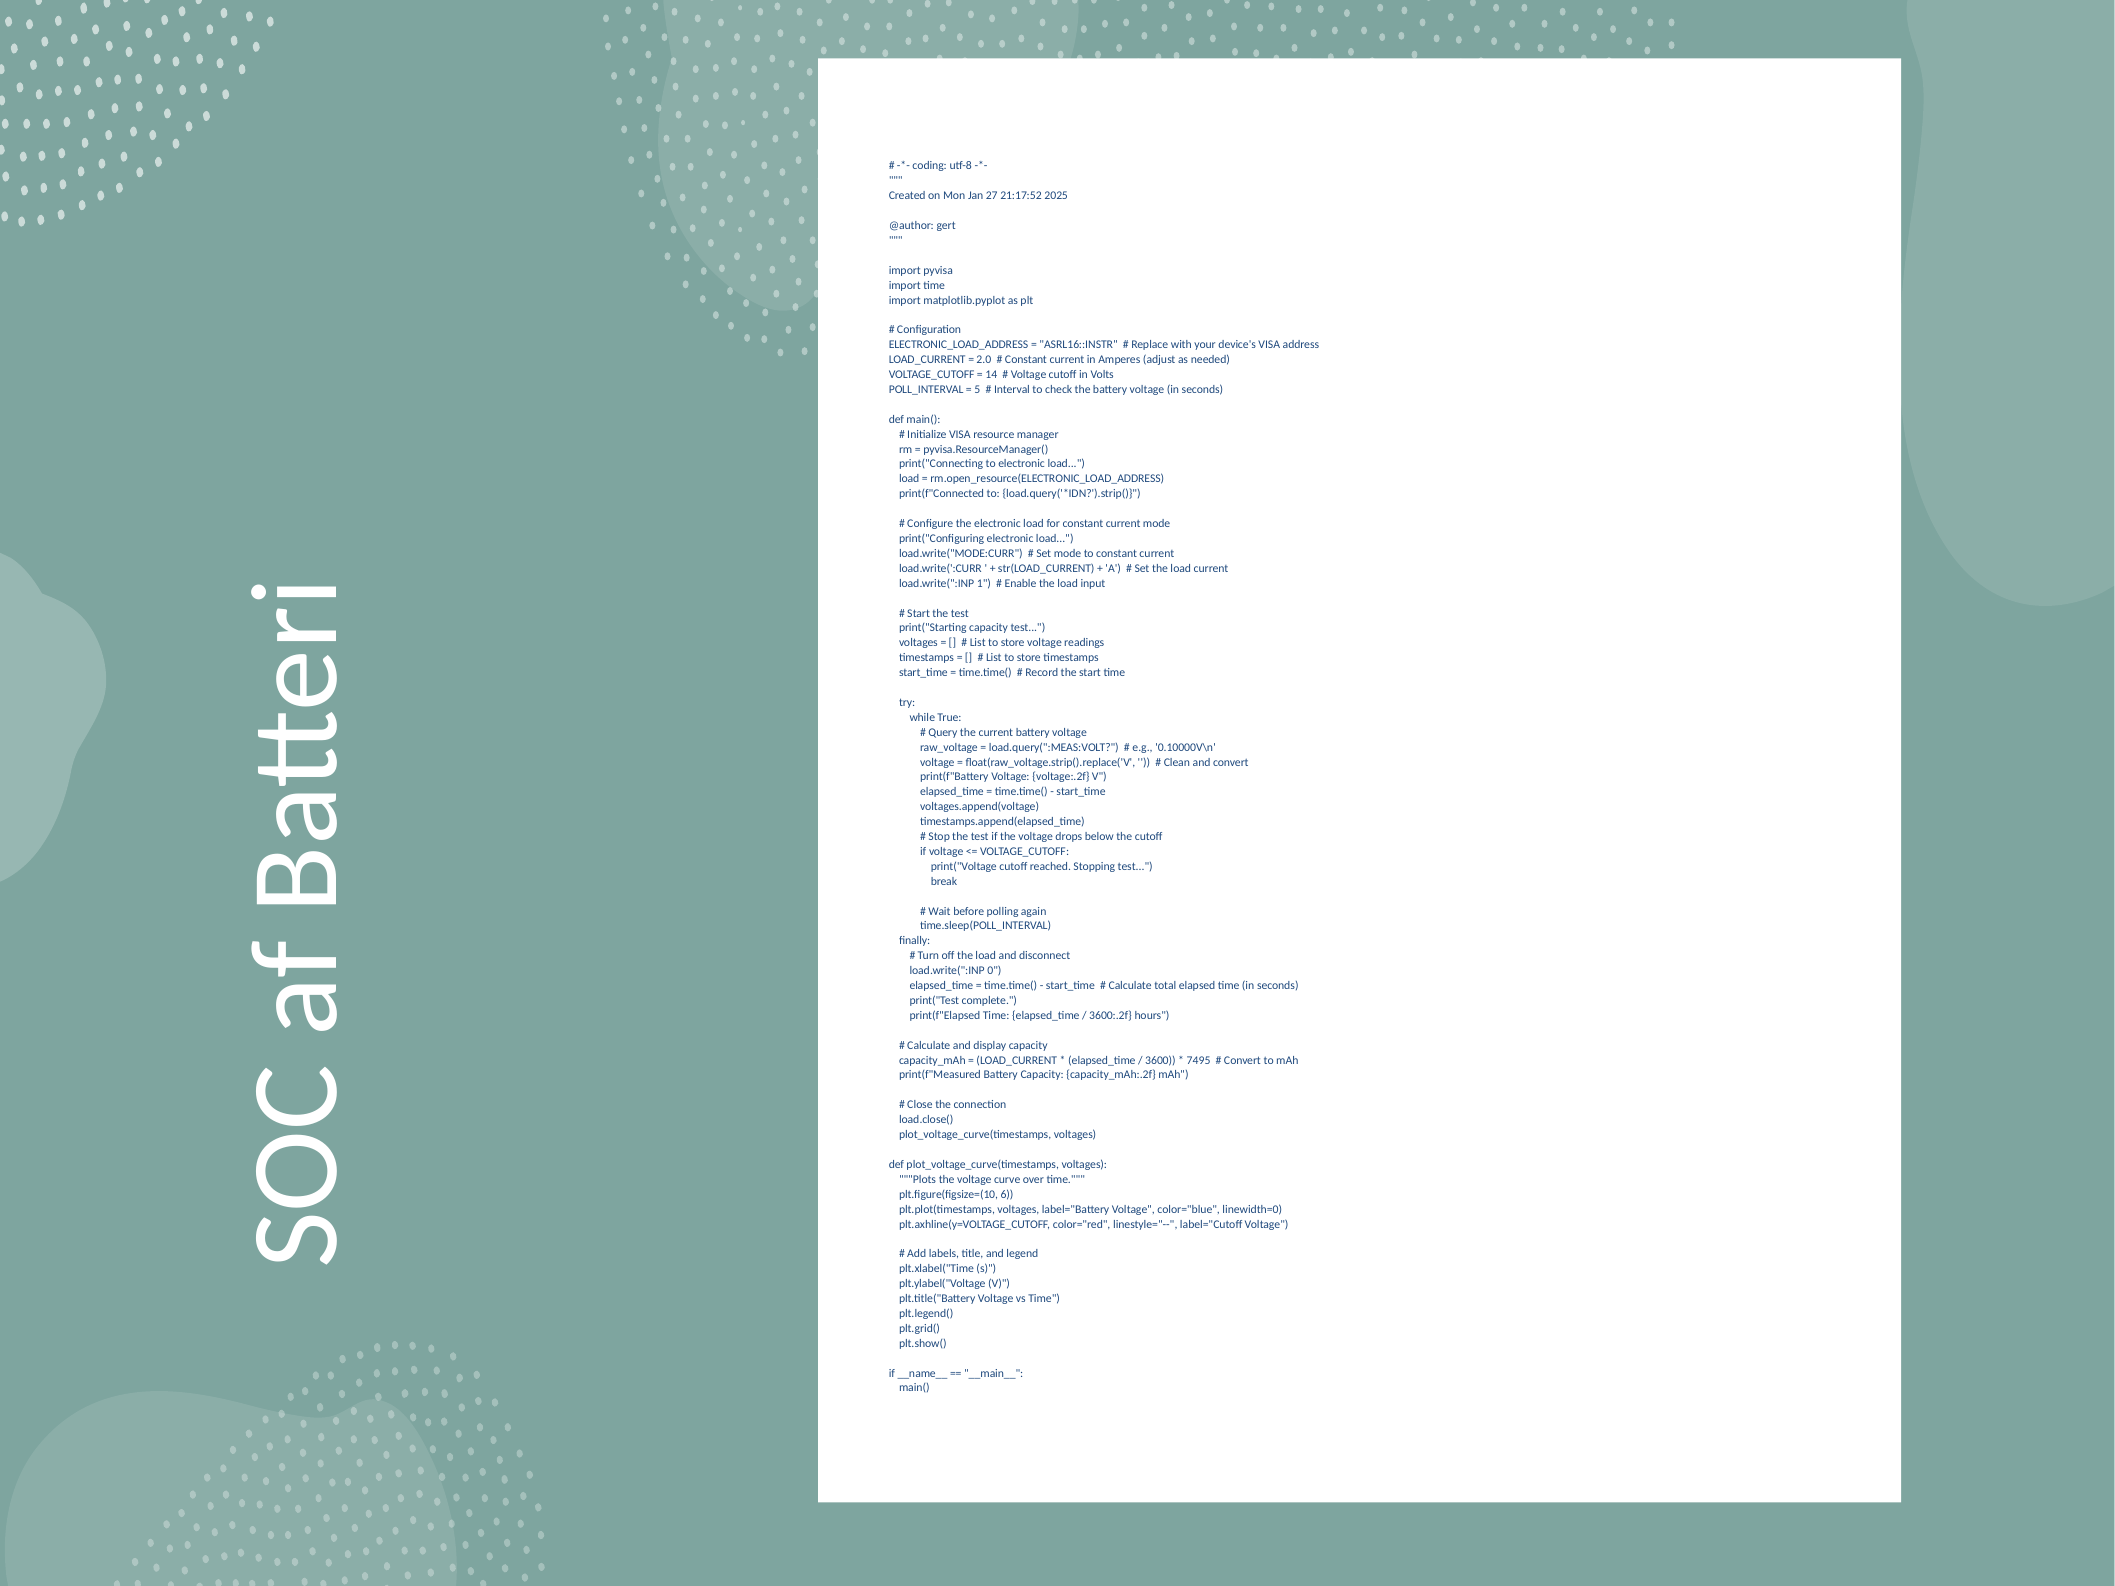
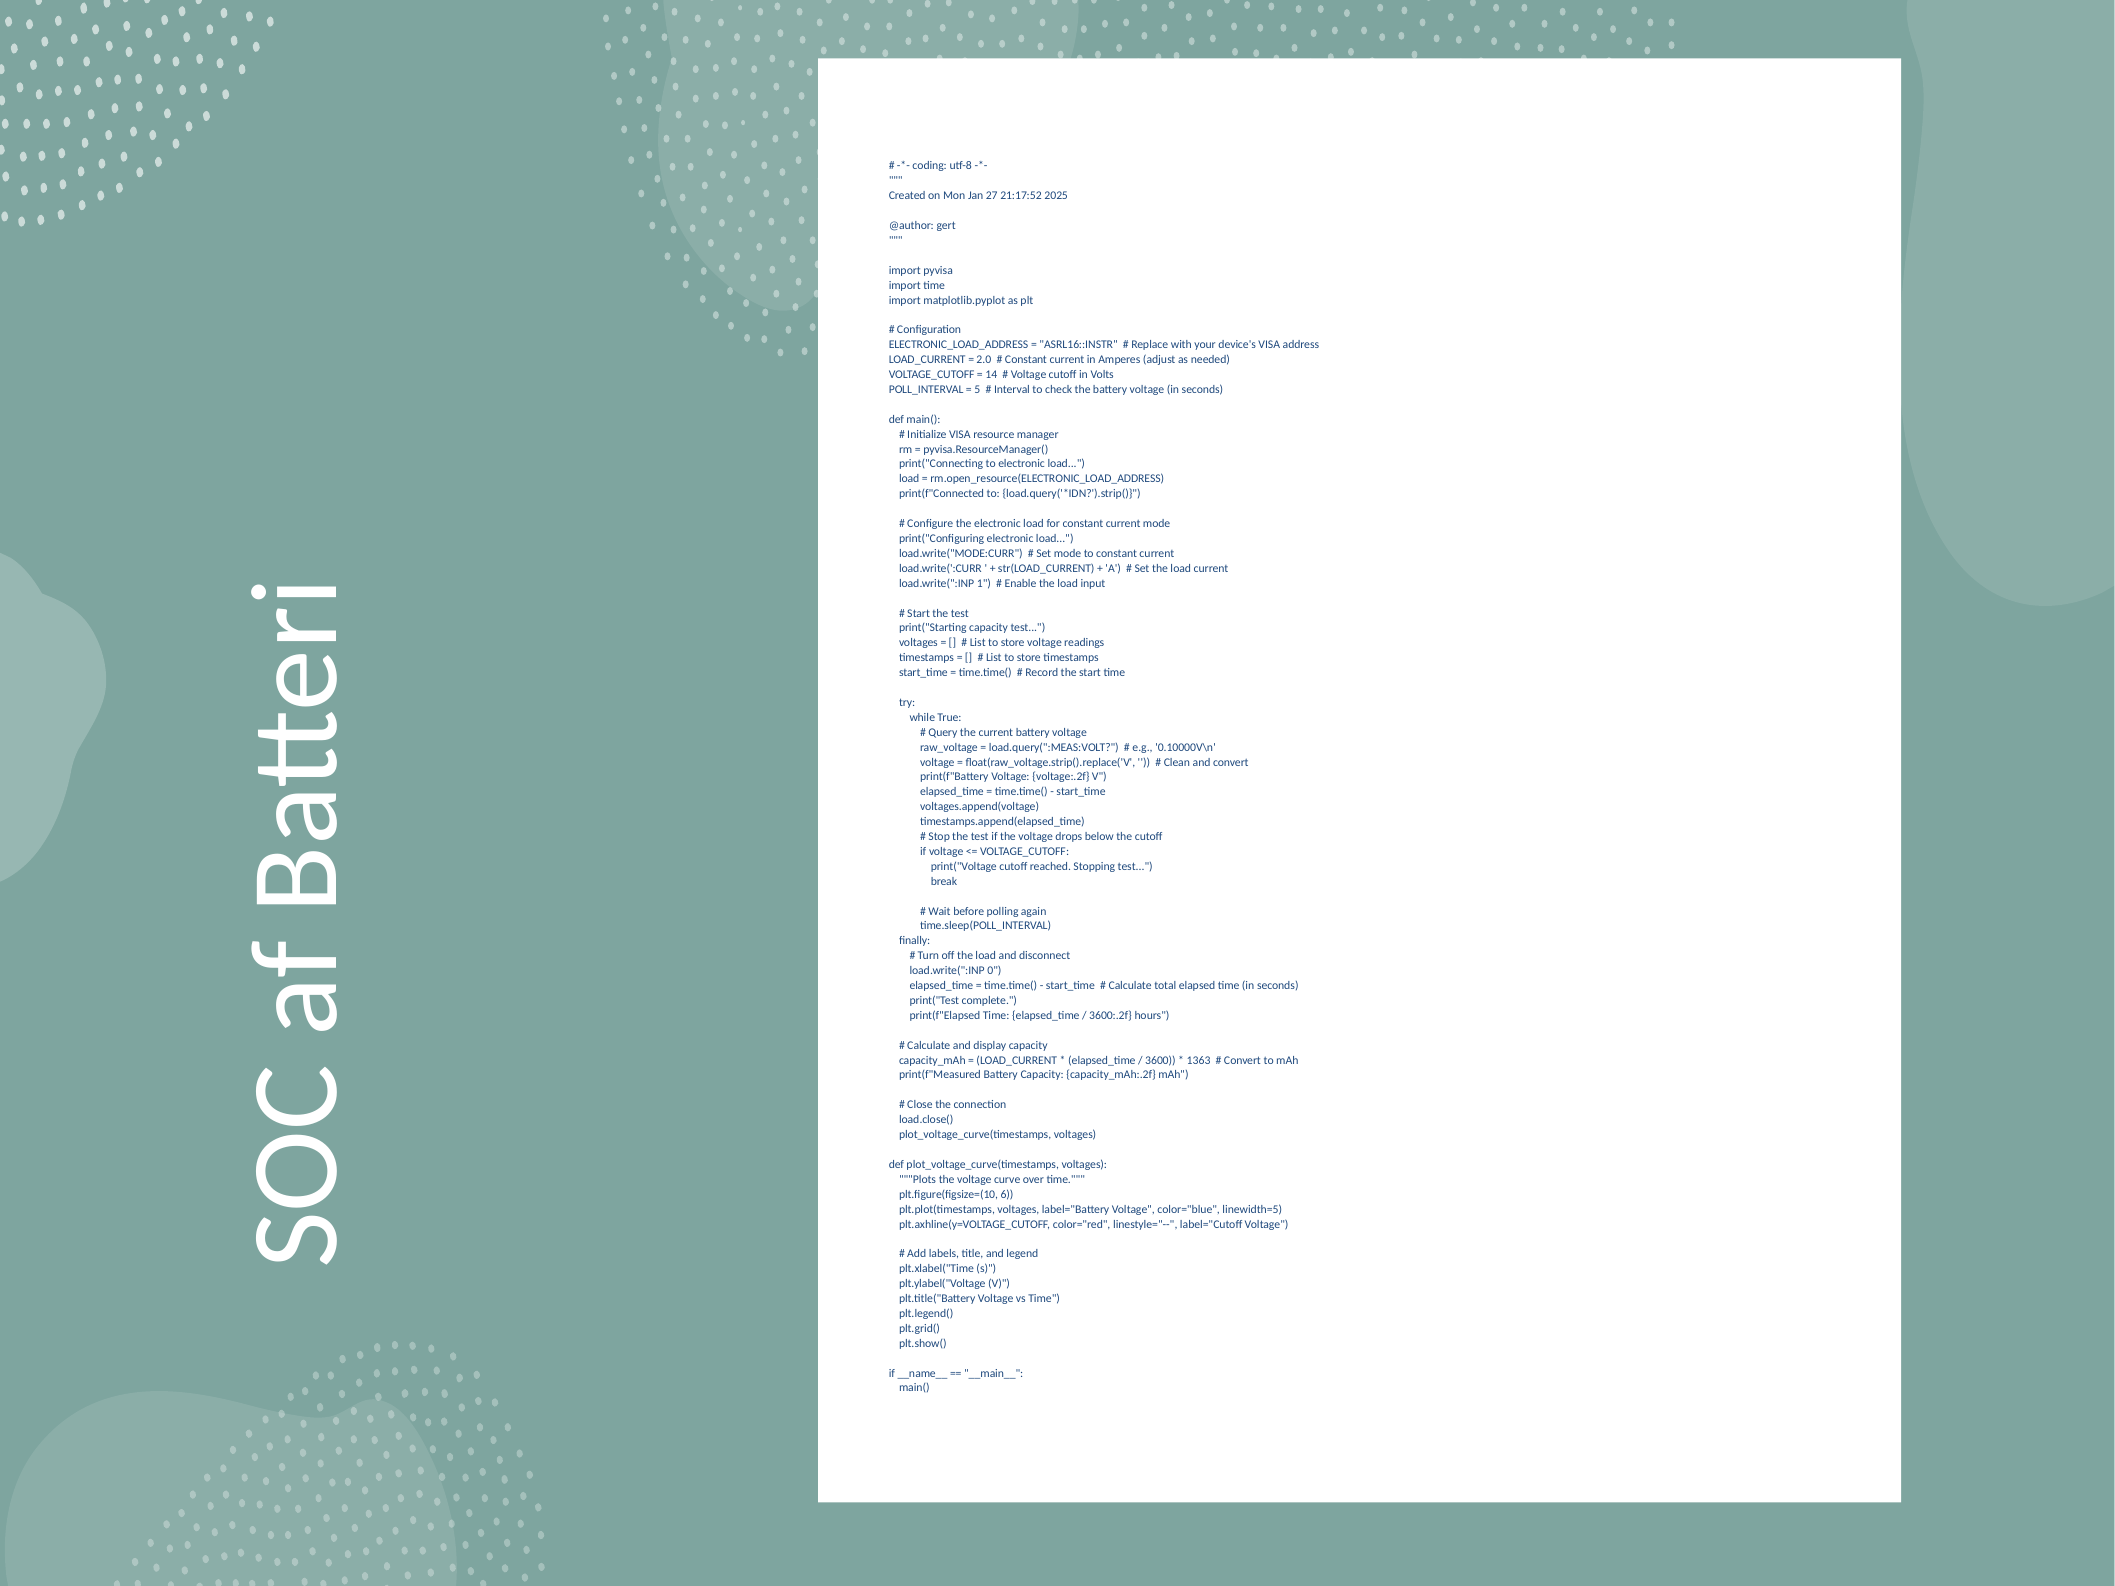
7495: 7495 -> 1363
linewidth=0: linewidth=0 -> linewidth=5
